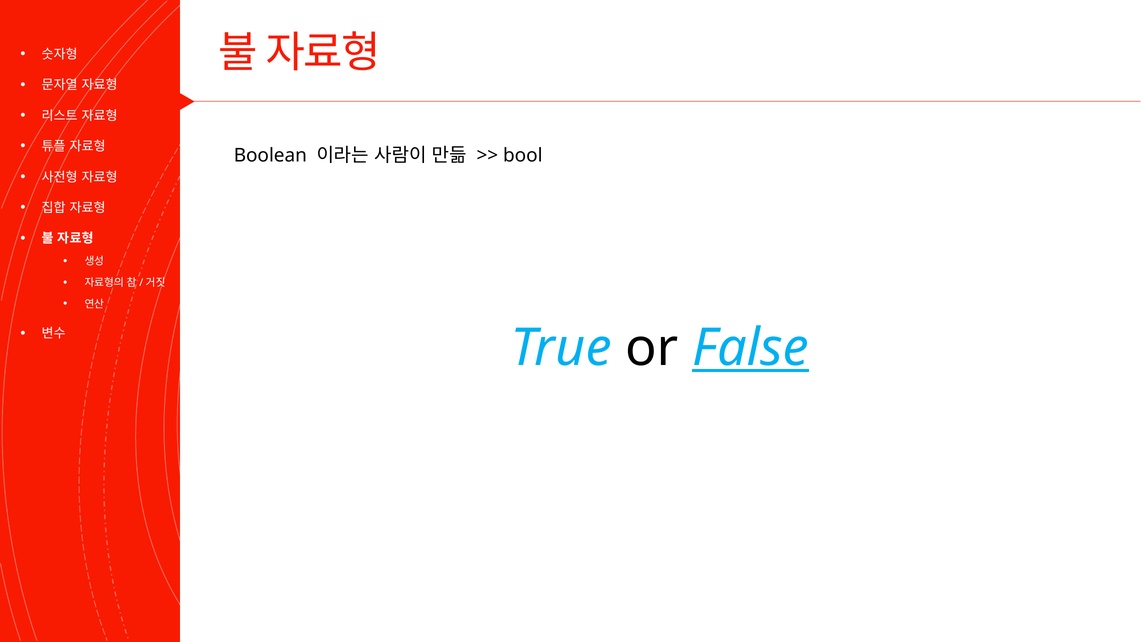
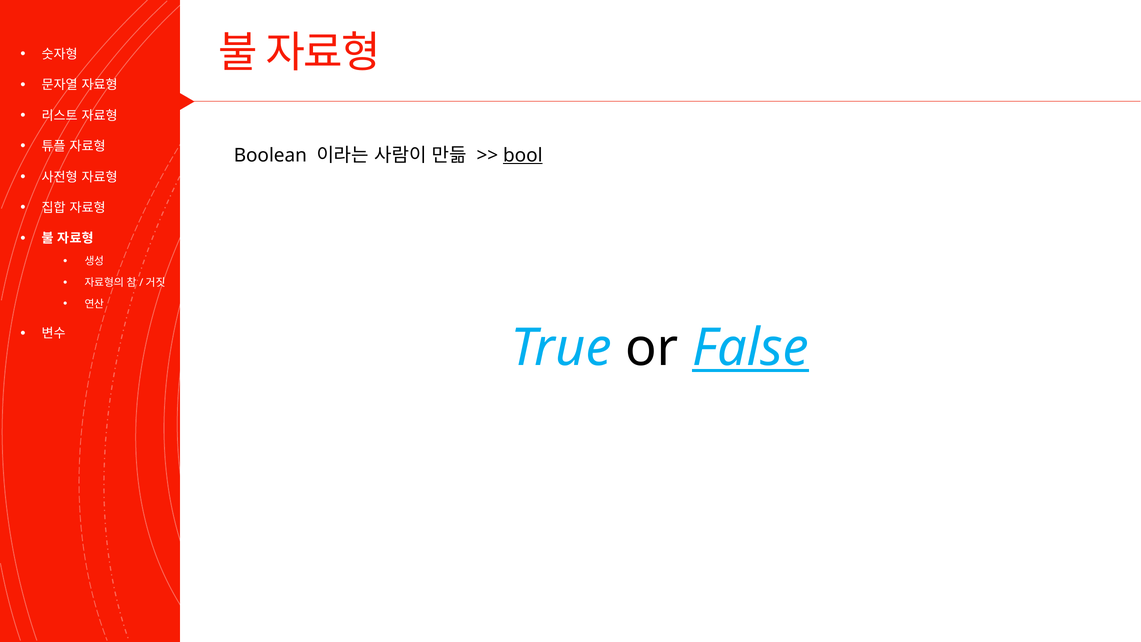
bool underline: none -> present
